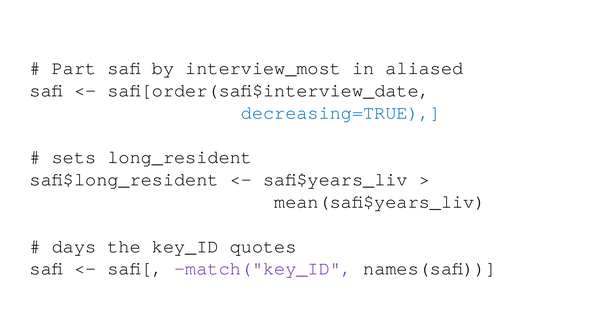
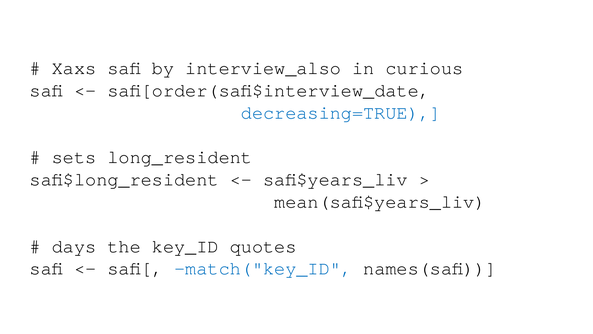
Part: Part -> Xaxs
interview_most: interview_most -> interview_also
aliased: aliased -> curious
match("key_ID colour: purple -> blue
